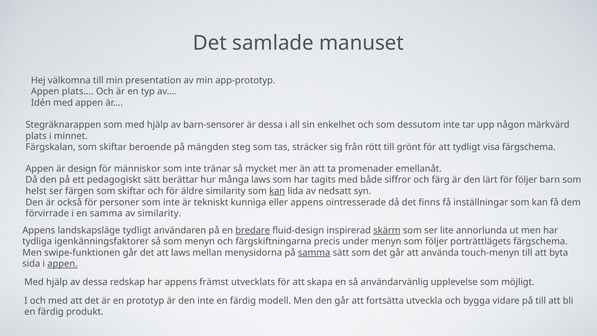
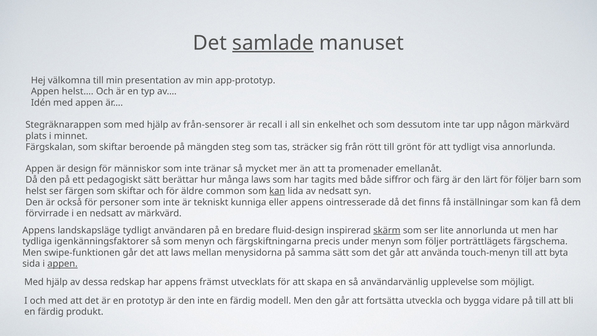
samlade underline: none -> present
plats…: plats… -> helst…
barn-sensorer: barn-sensorer -> från-sensorer
är dessa: dessa -> recall
visa färgschema: färgschema -> annorlunda
äldre similarity: similarity -> common
en samma: samma -> nedsatt
av similarity: similarity -> märkvärd
bredare underline: present -> none
samma at (314, 253) underline: present -> none
